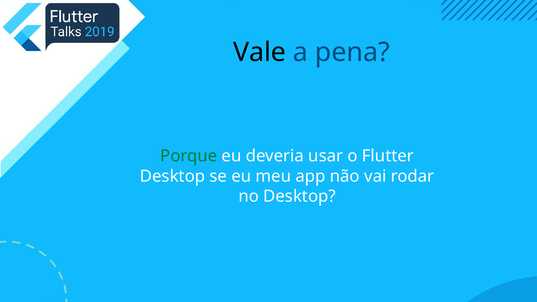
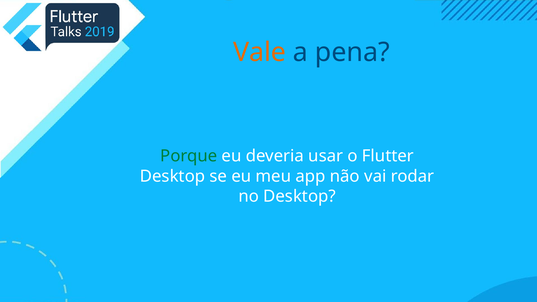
Vale colour: black -> orange
